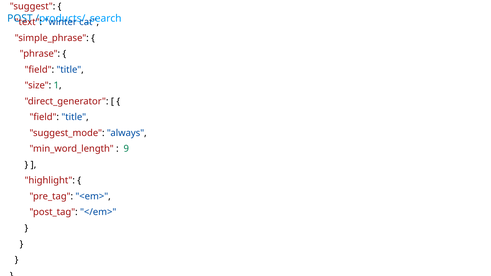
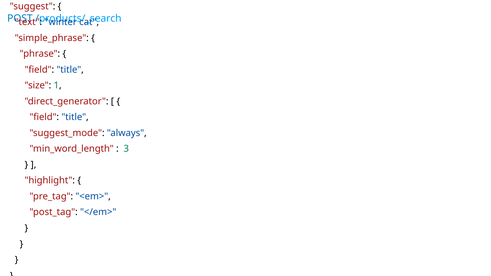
9: 9 -> 3
